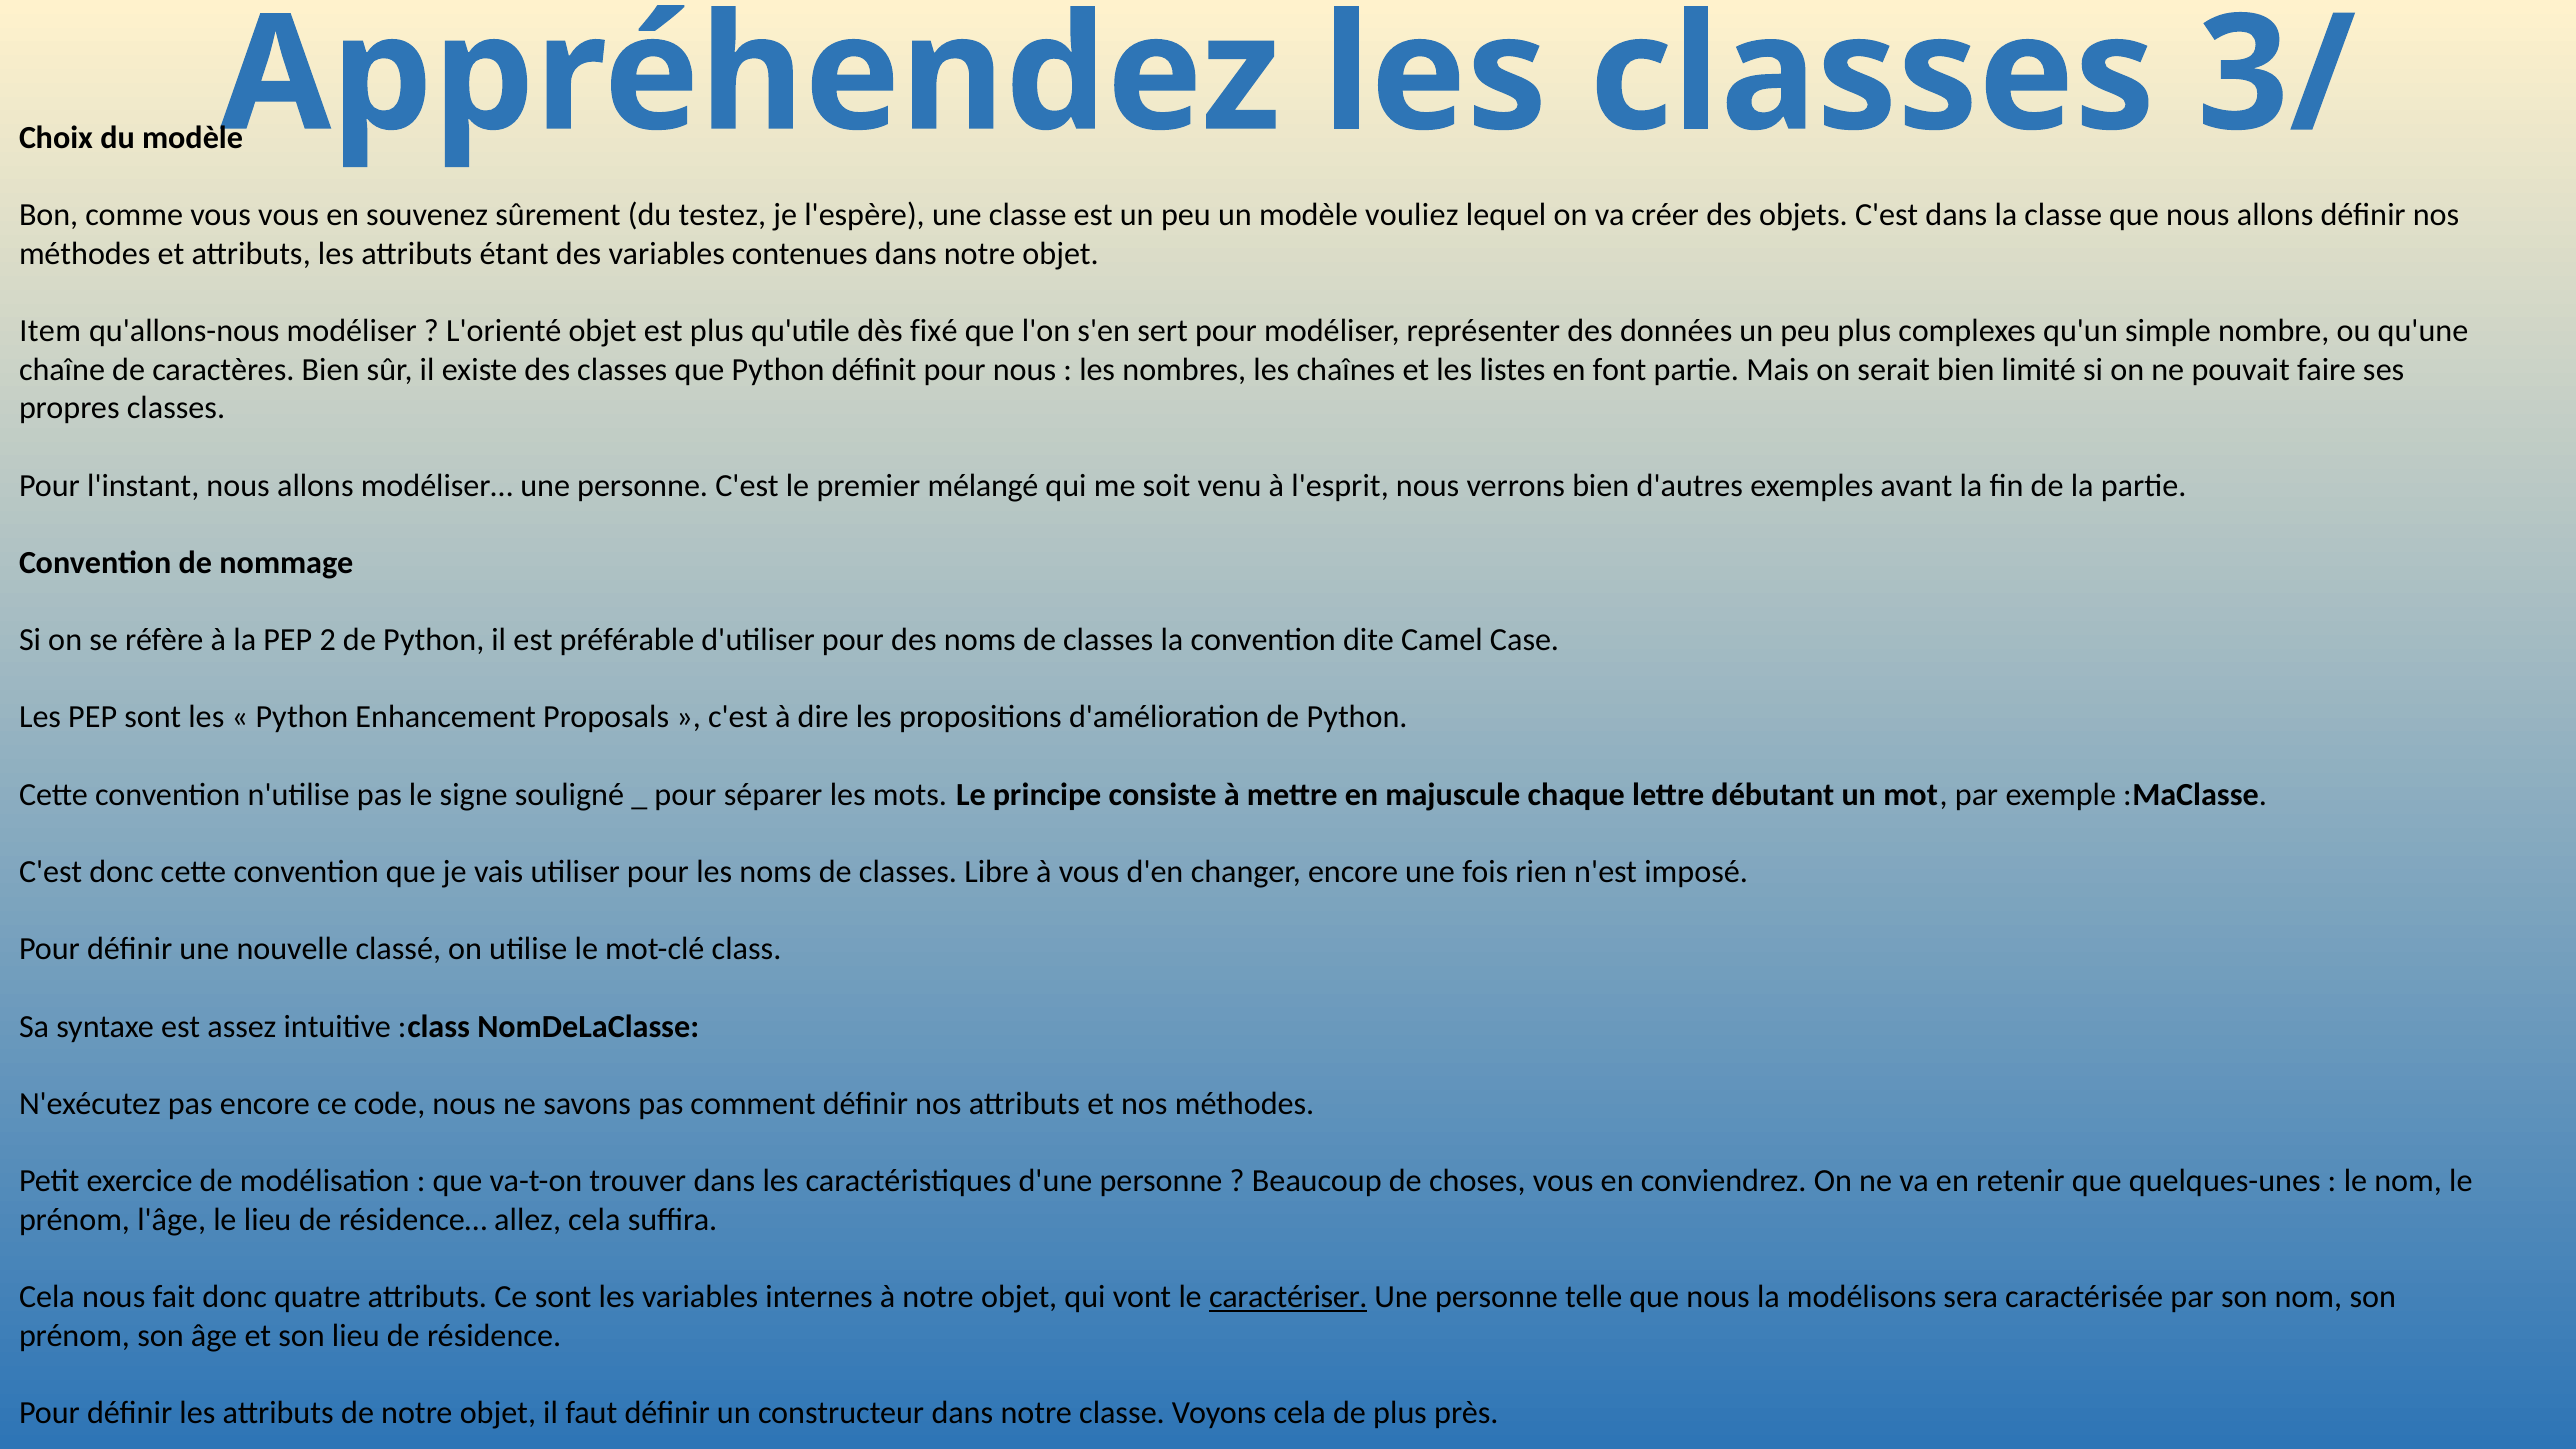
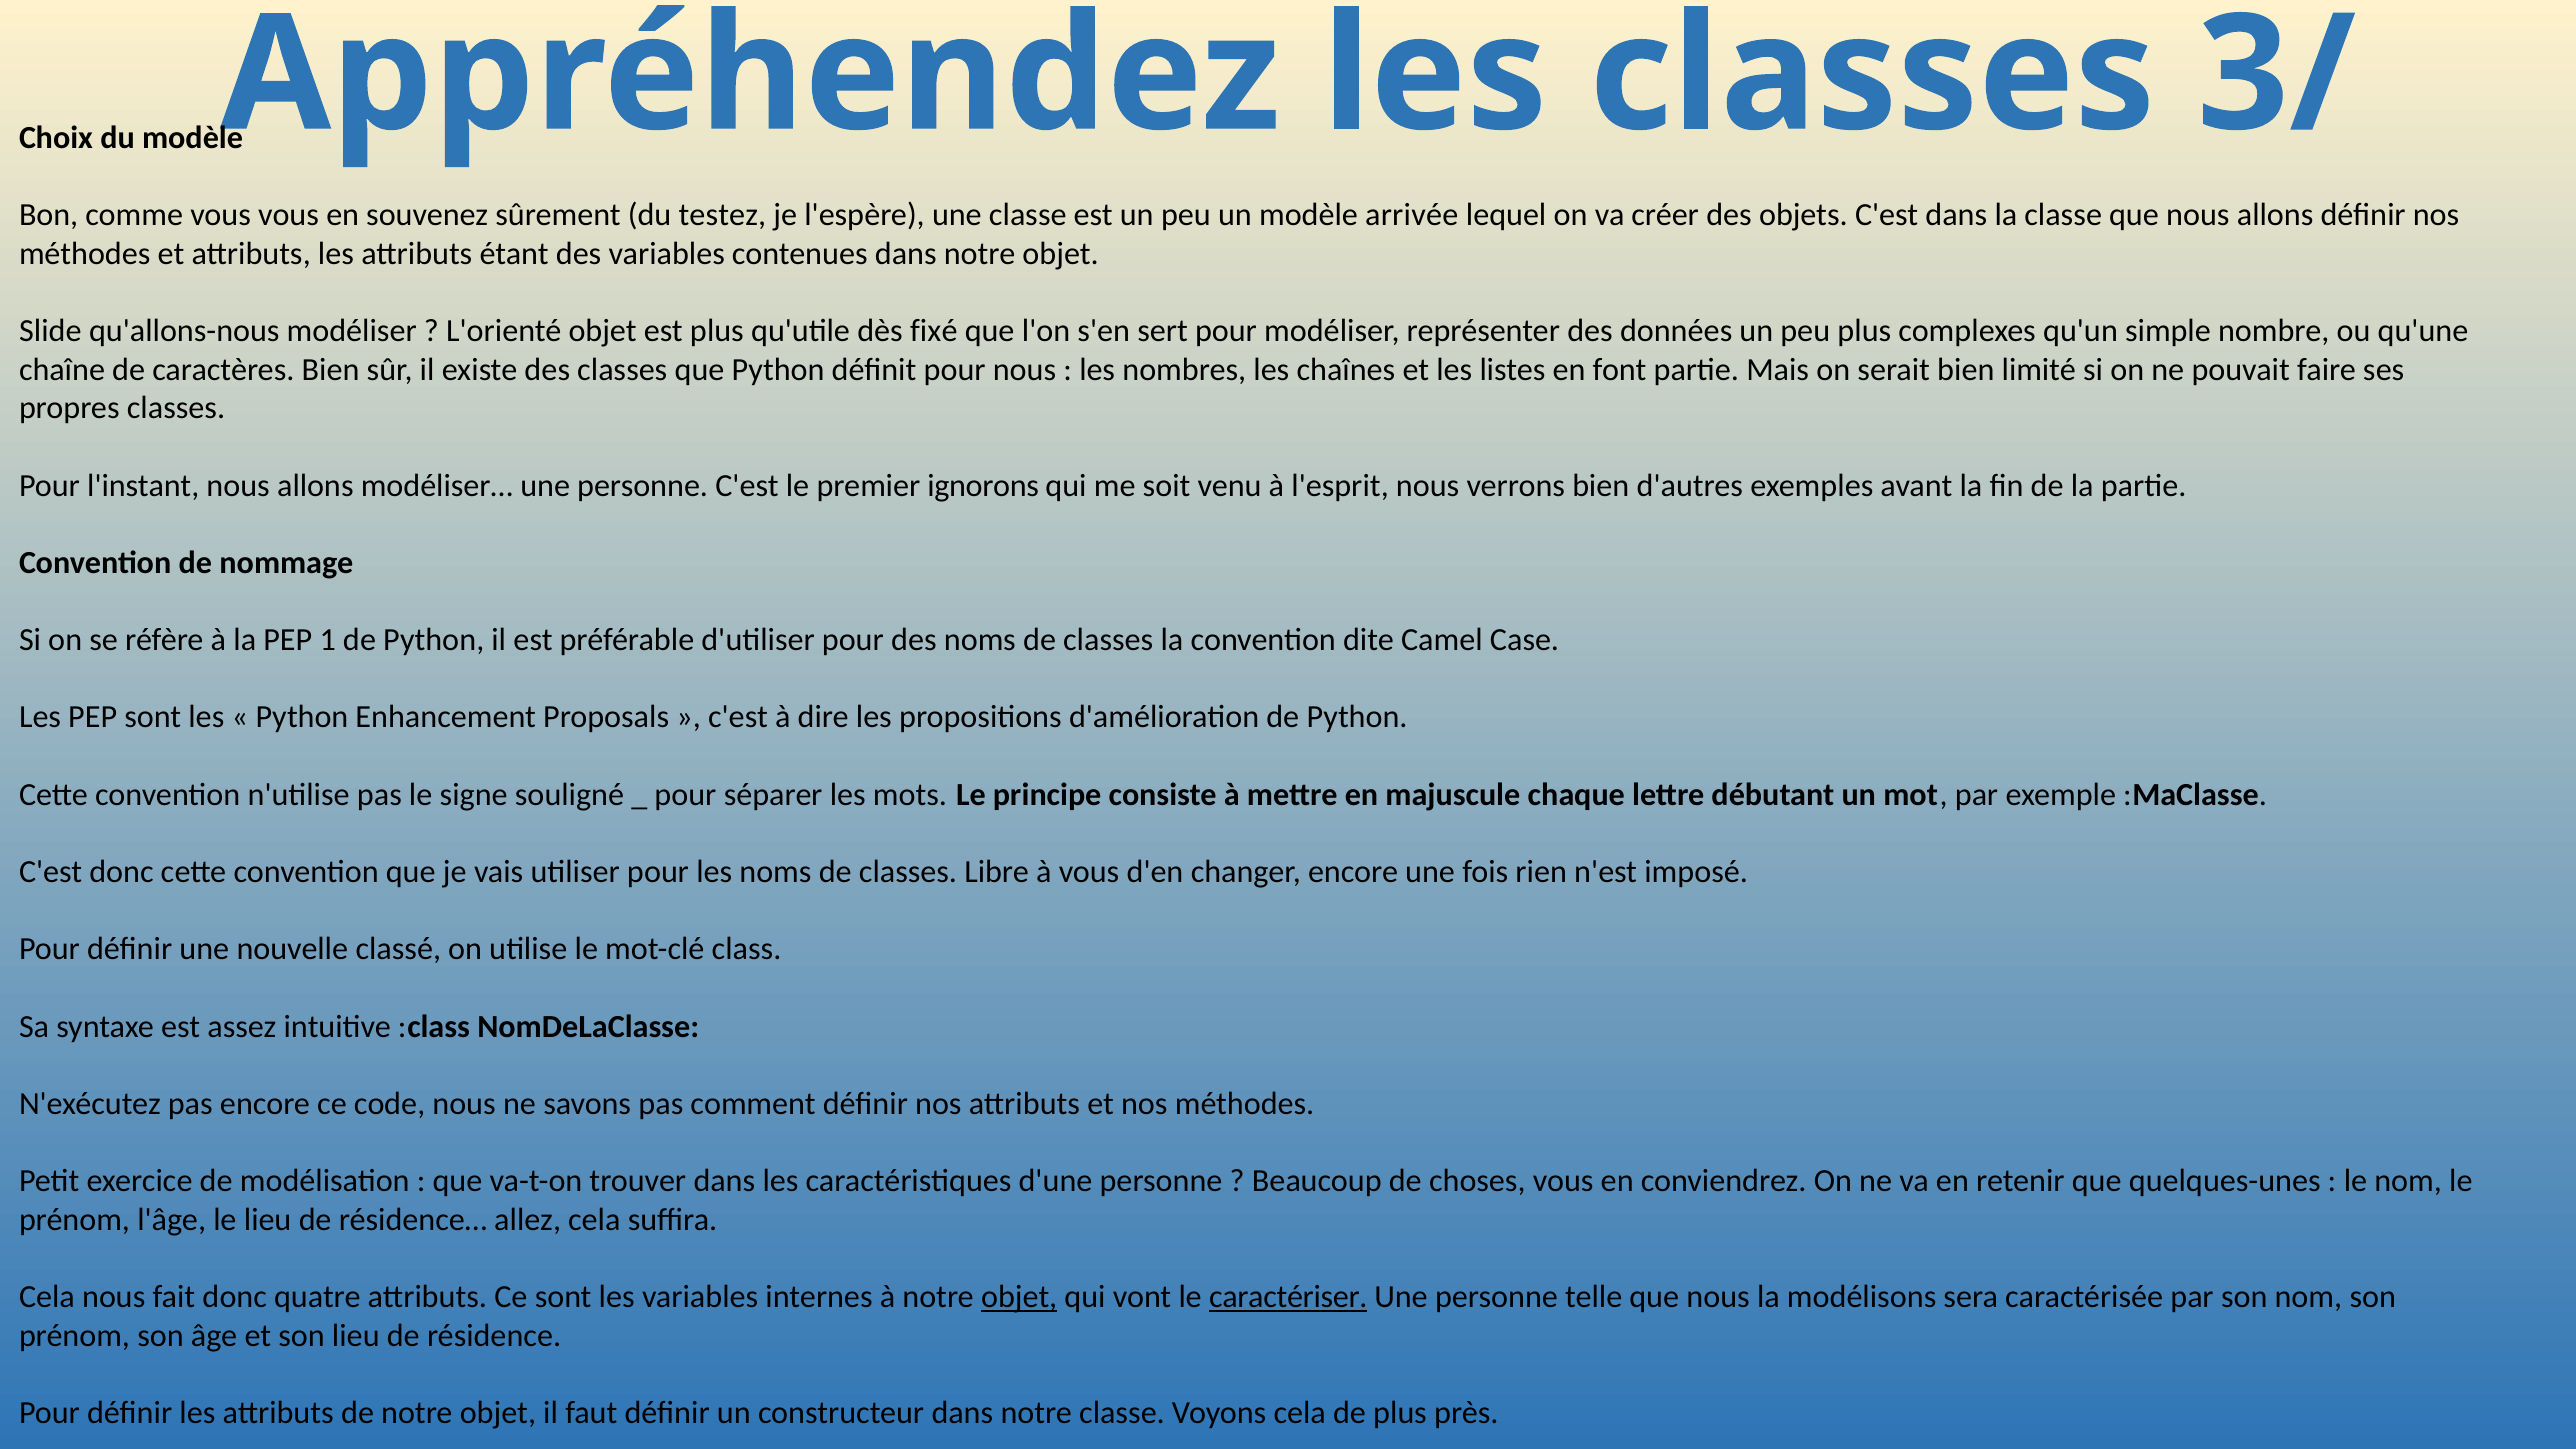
vouliez: vouliez -> arrivée
Item: Item -> Slide
mélangé: mélangé -> ignorons
2: 2 -> 1
objet at (1019, 1297) underline: none -> present
